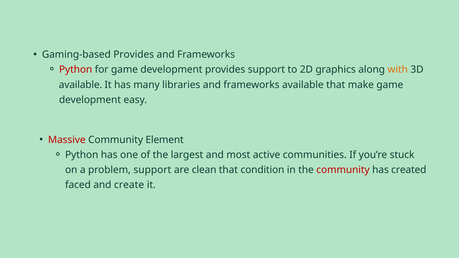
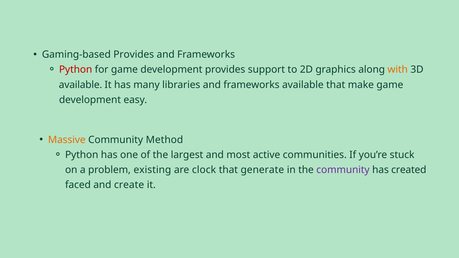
Massive colour: red -> orange
Element: Element -> Method
problem support: support -> existing
clean: clean -> clock
condition: condition -> generate
community at (343, 170) colour: red -> purple
